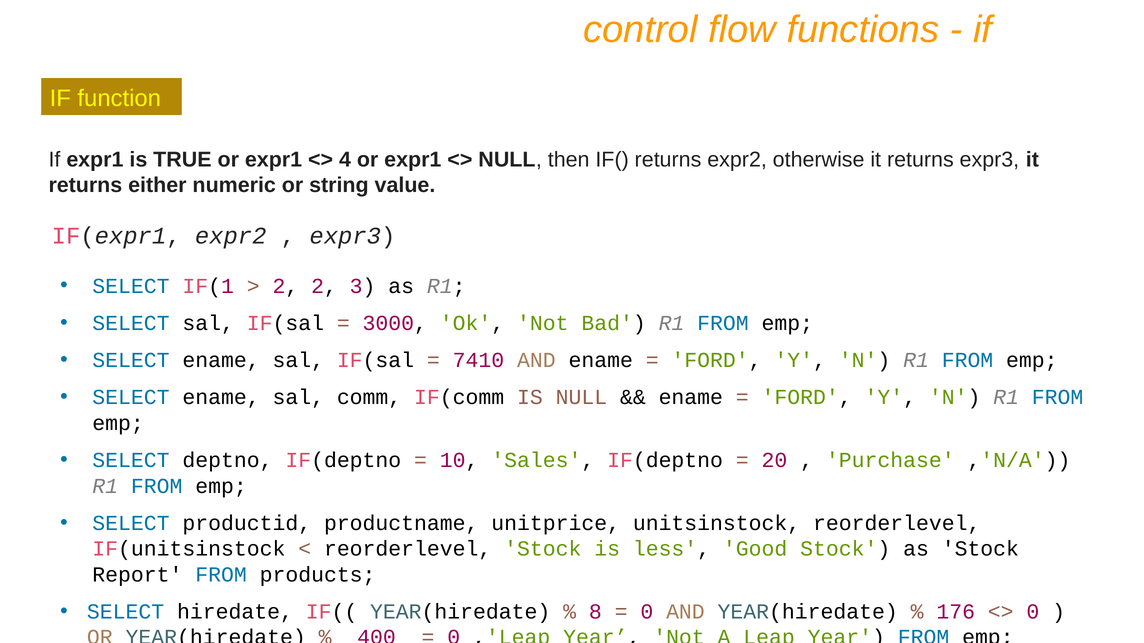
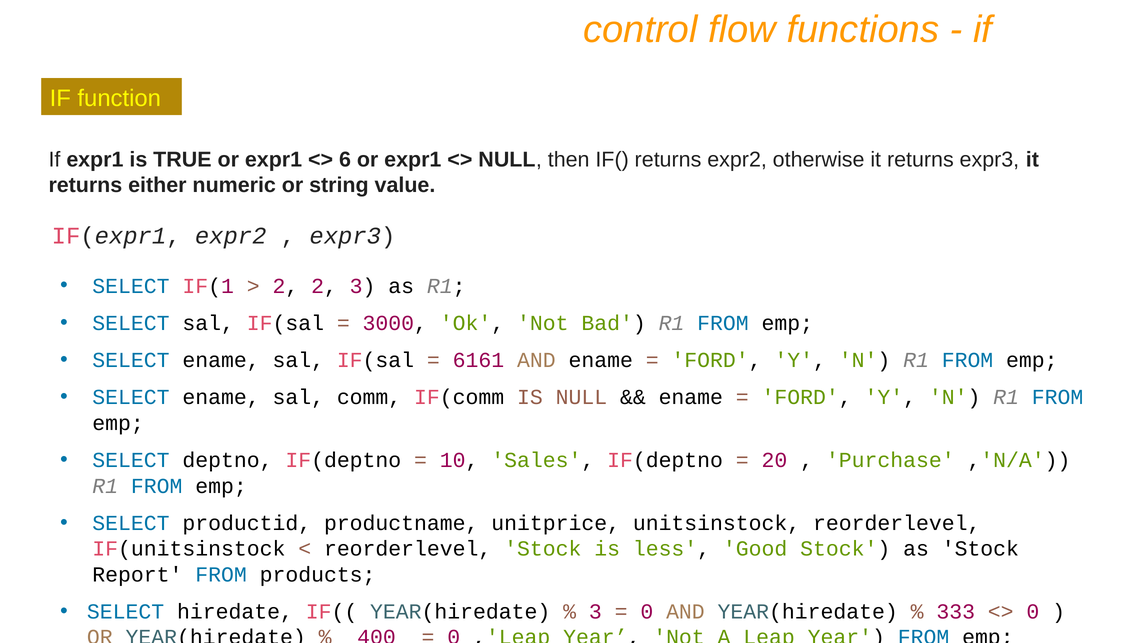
4: 4 -> 6
7410: 7410 -> 6161
8 at (595, 612): 8 -> 3
176: 176 -> 333
